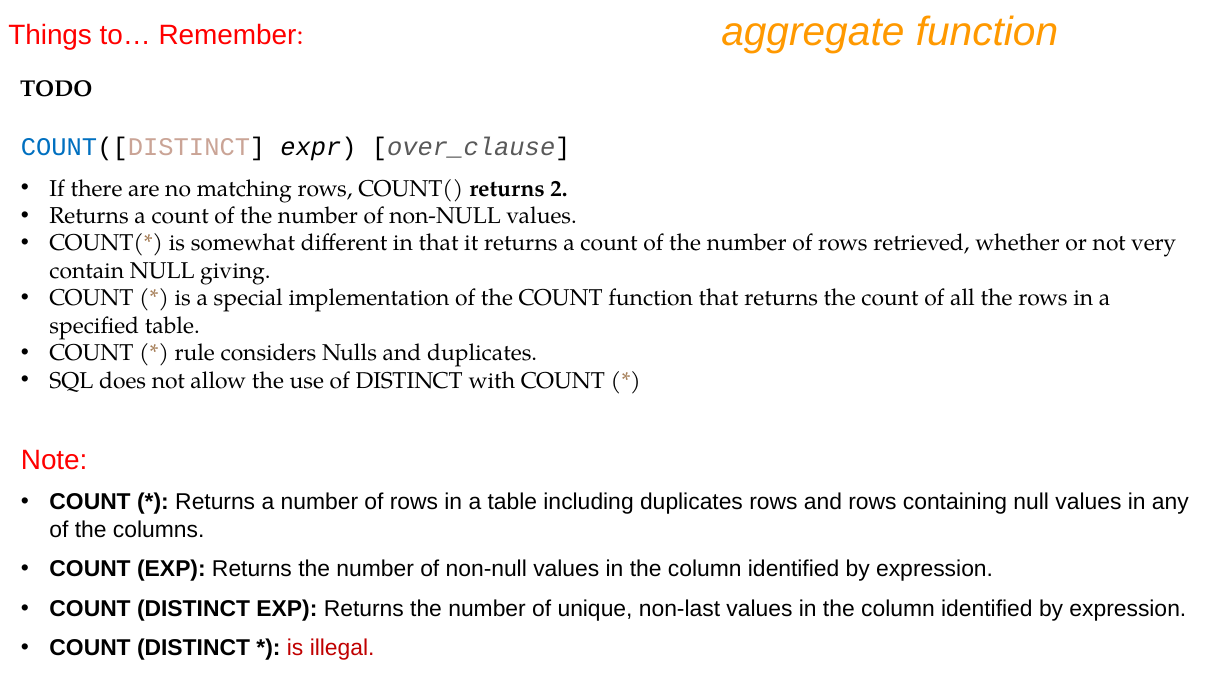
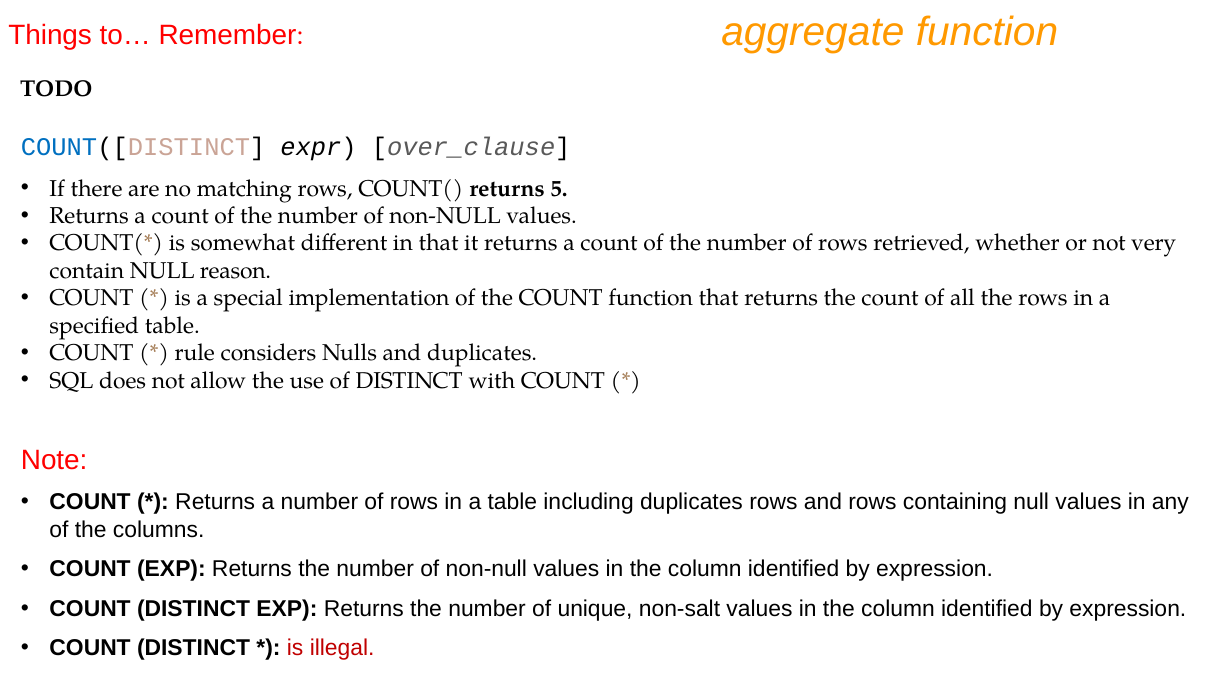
2: 2 -> 5
giving: giving -> reason
non-last: non-last -> non-salt
